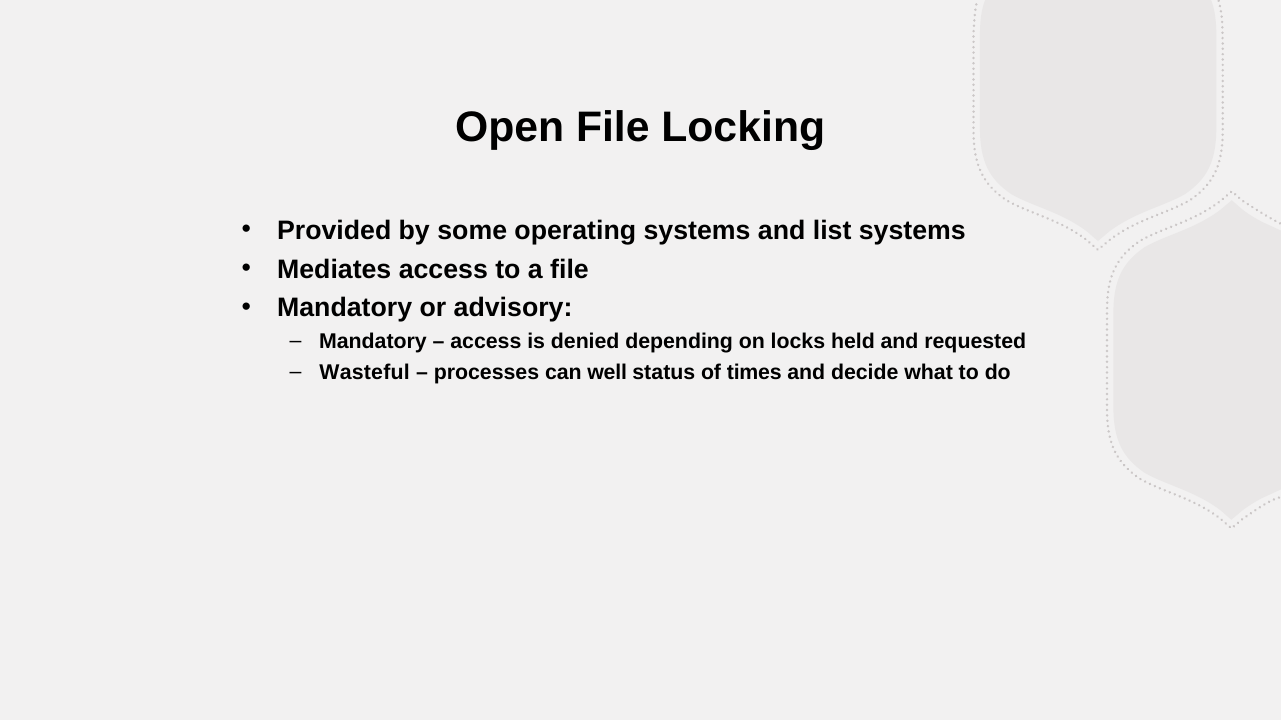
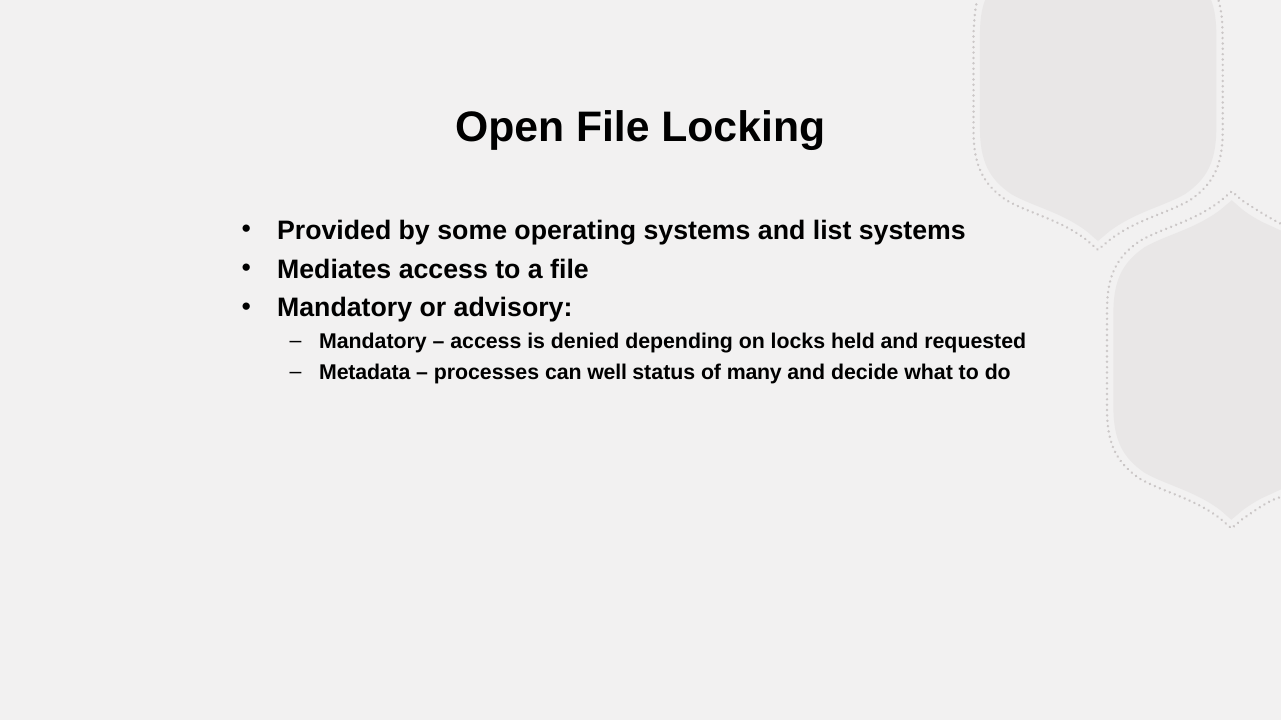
Wasteful: Wasteful -> Metadata
times: times -> many
